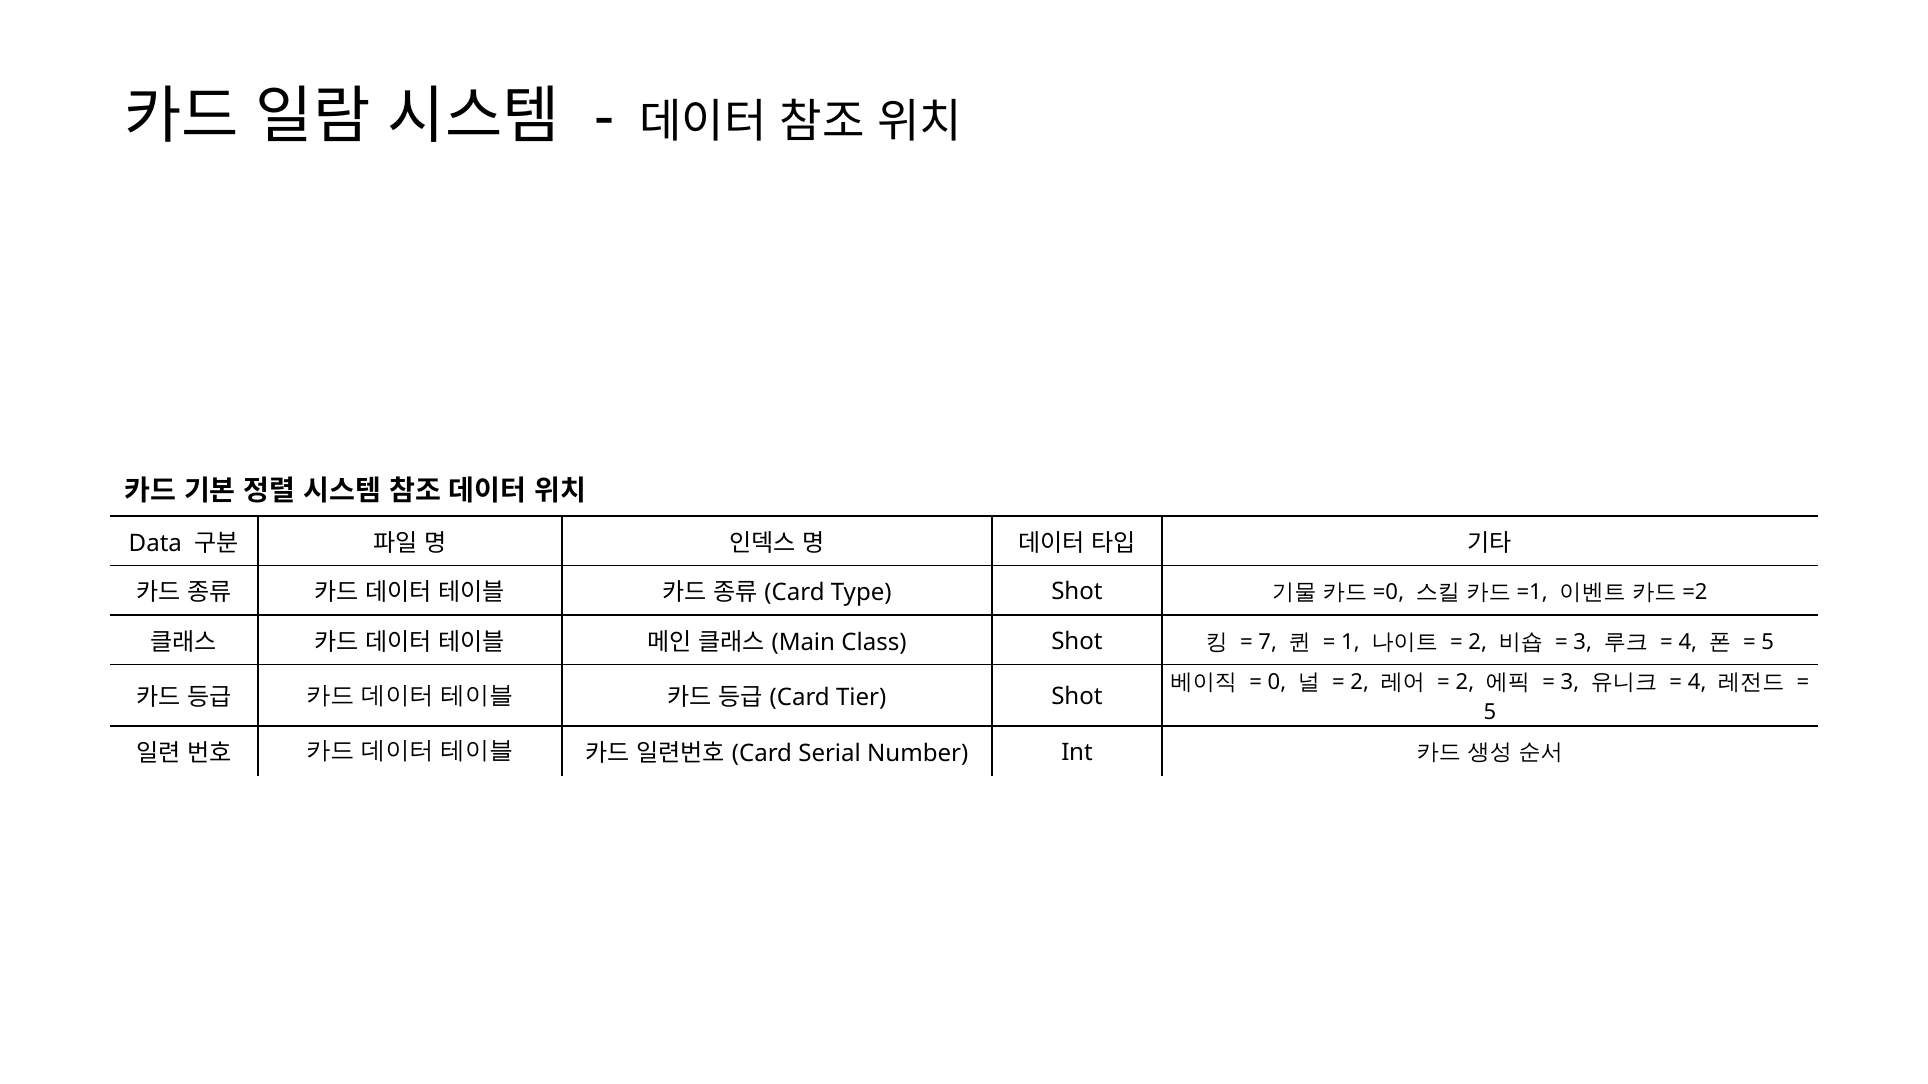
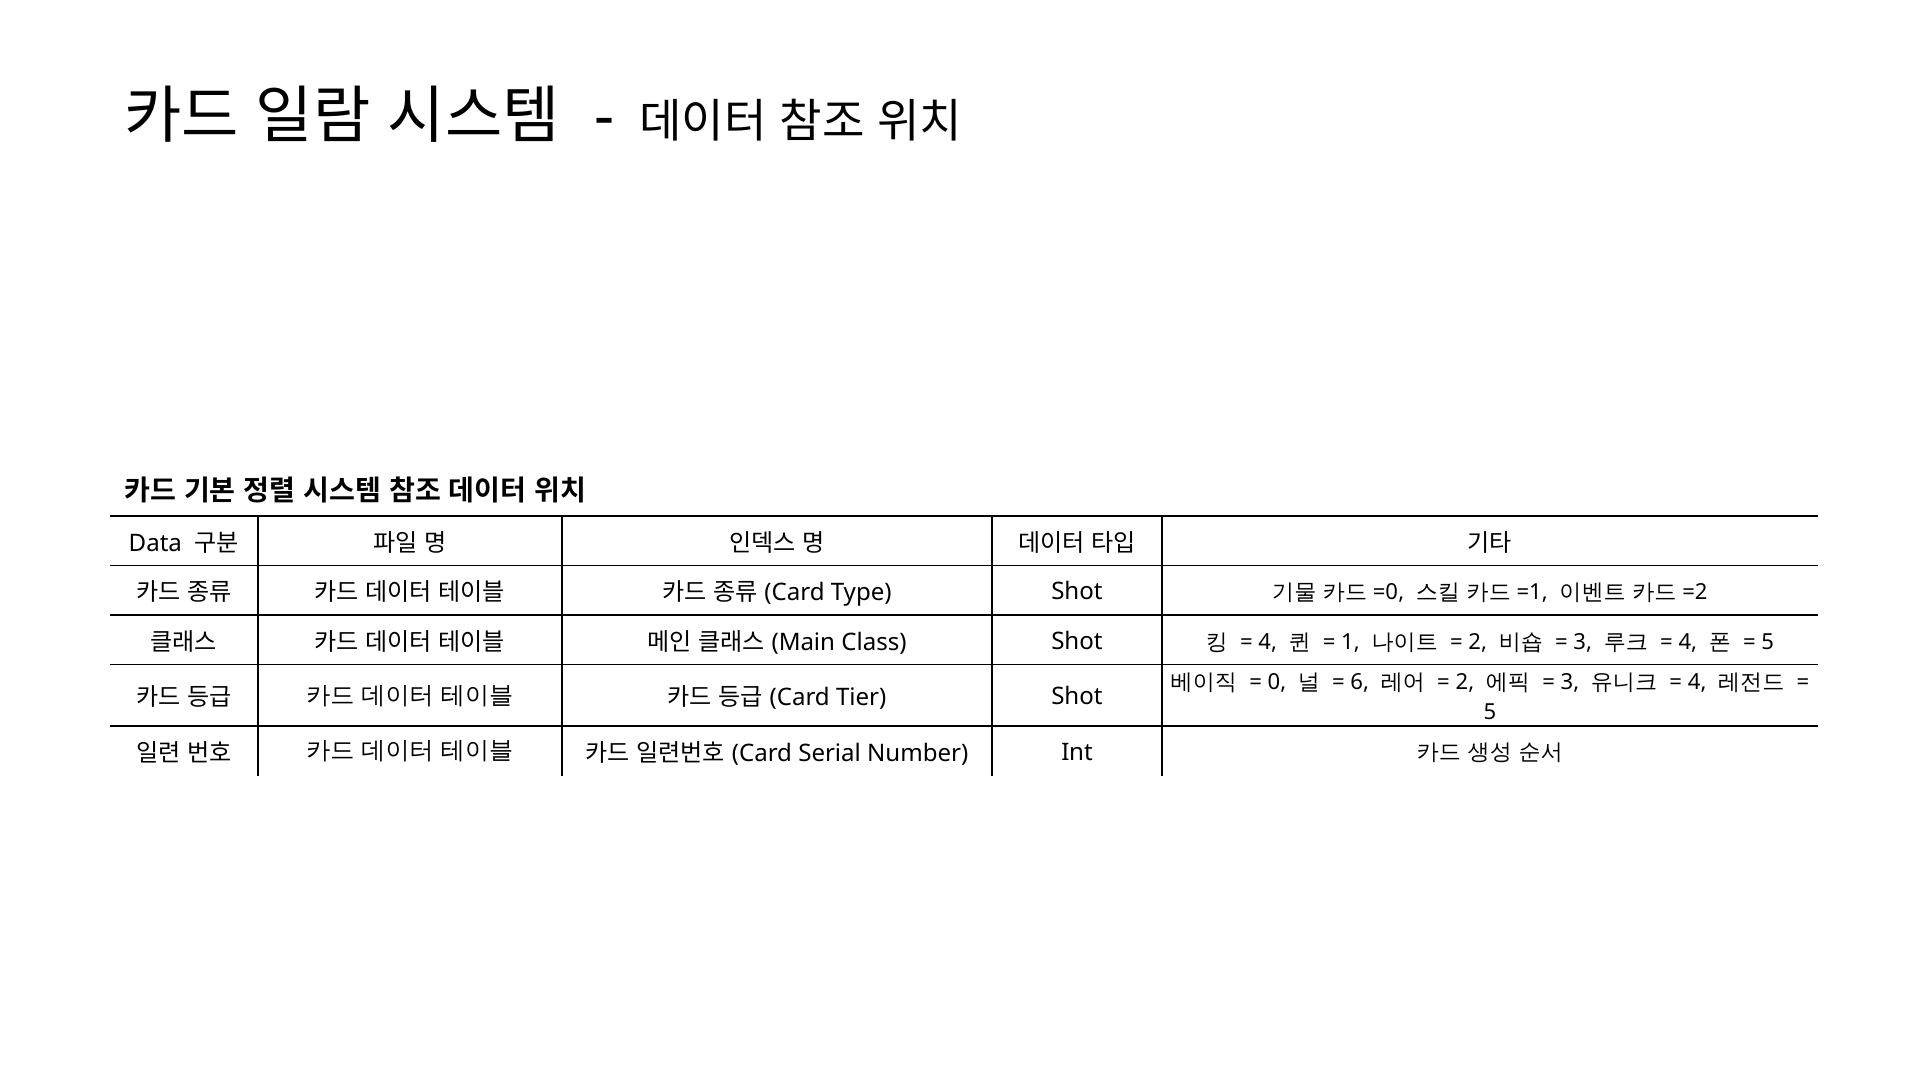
7 at (1268, 642): 7 -> 4
2 at (1360, 683): 2 -> 6
